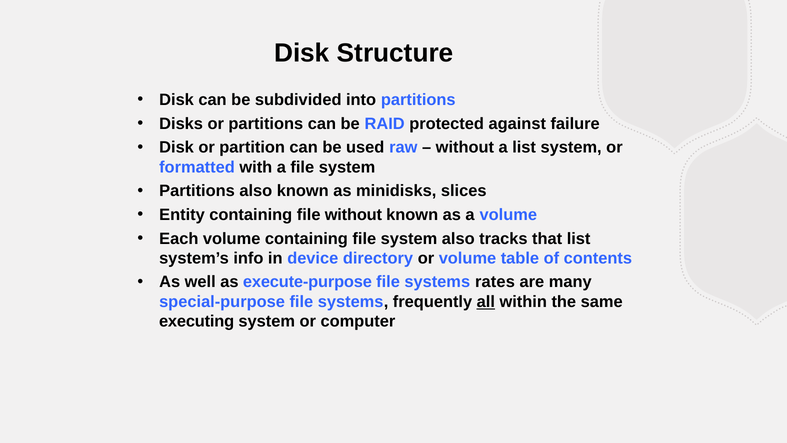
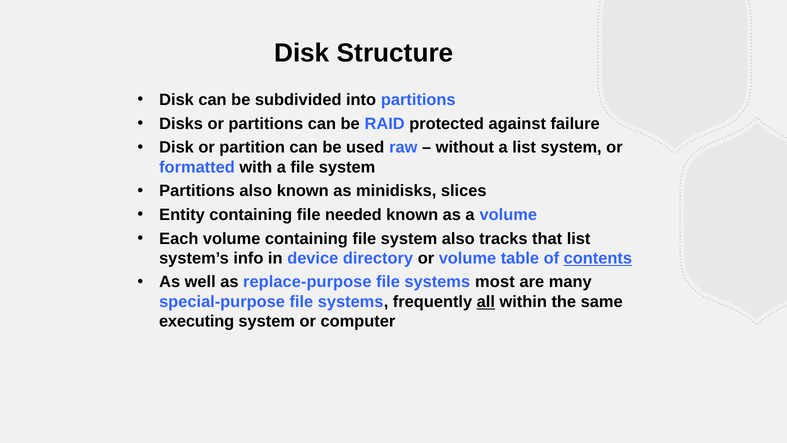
file without: without -> needed
contents underline: none -> present
execute-purpose: execute-purpose -> replace-purpose
rates: rates -> most
